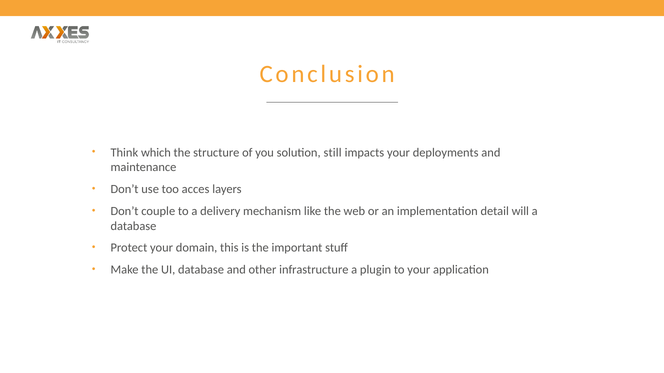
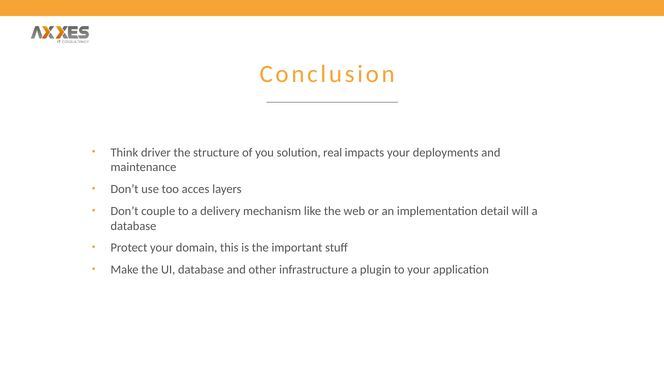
which: which -> driver
still: still -> real
